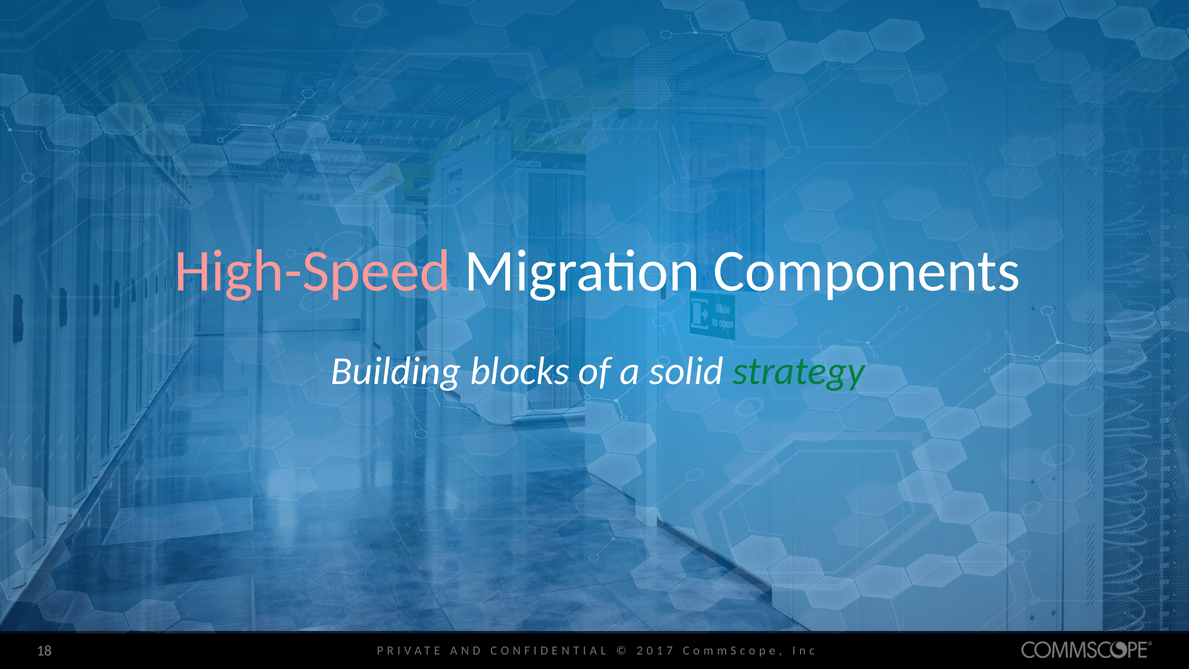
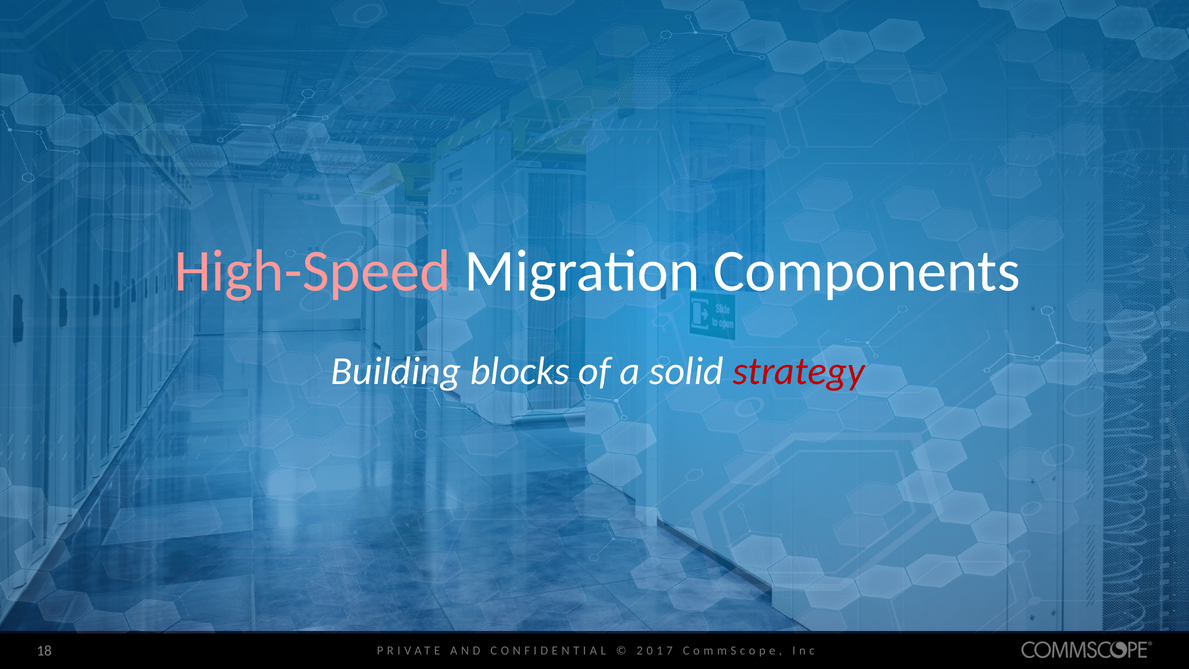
strategy colour: green -> red
